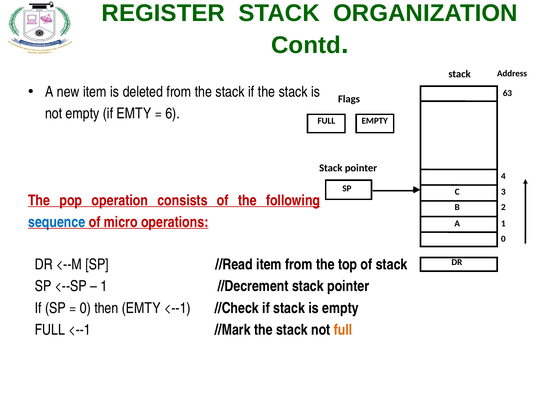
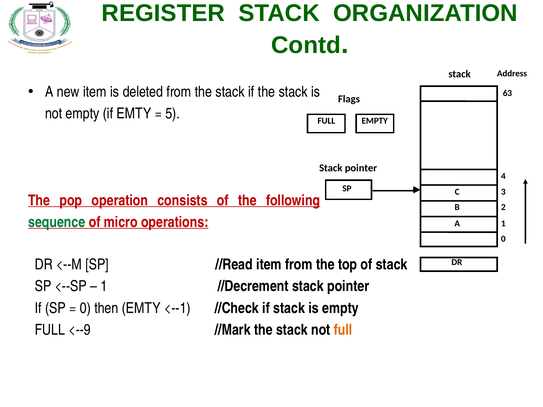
6: 6 -> 5
sequence colour: blue -> green
FULL <--1: <--1 -> <--9
